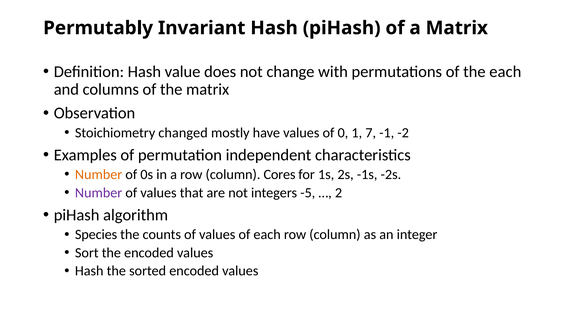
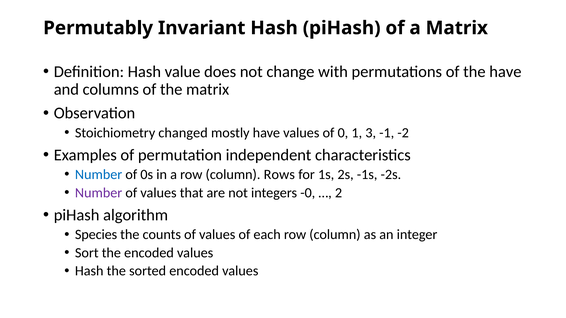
the each: each -> have
7: 7 -> 3
Number at (99, 175) colour: orange -> blue
Cores: Cores -> Rows
-5: -5 -> -0
